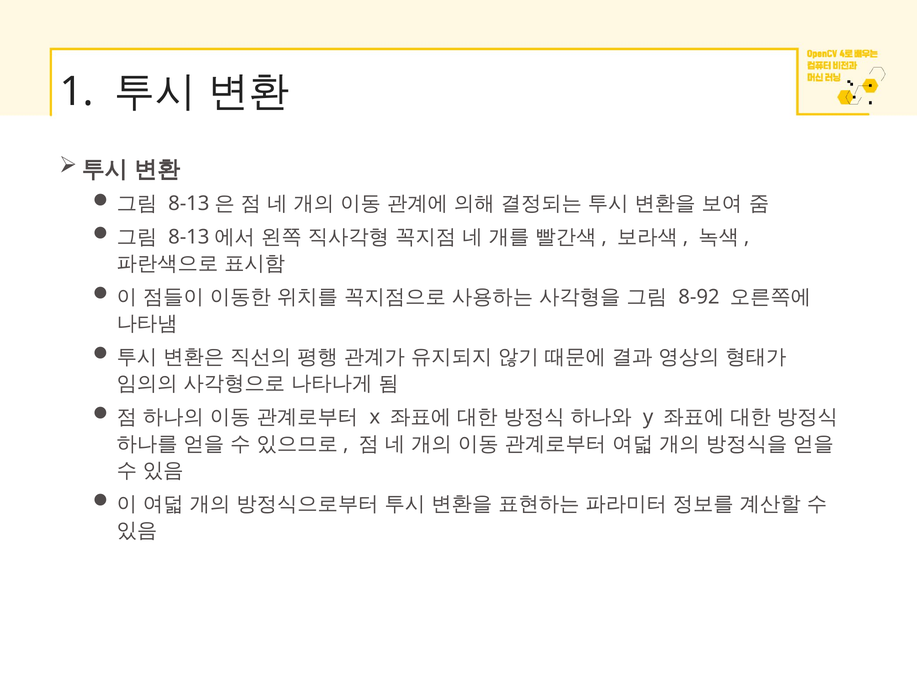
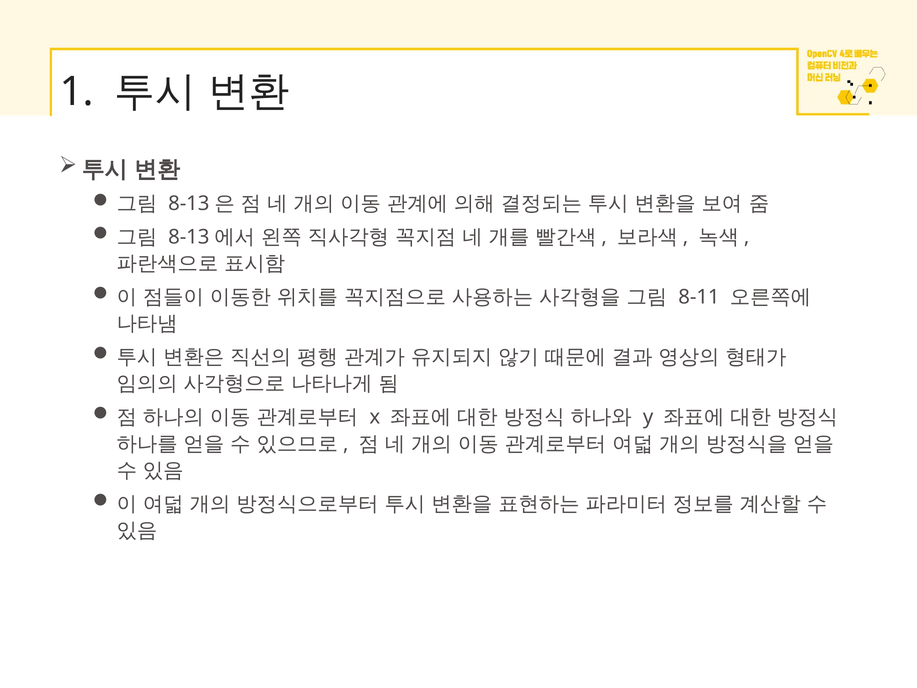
8-92: 8-92 -> 8-11
